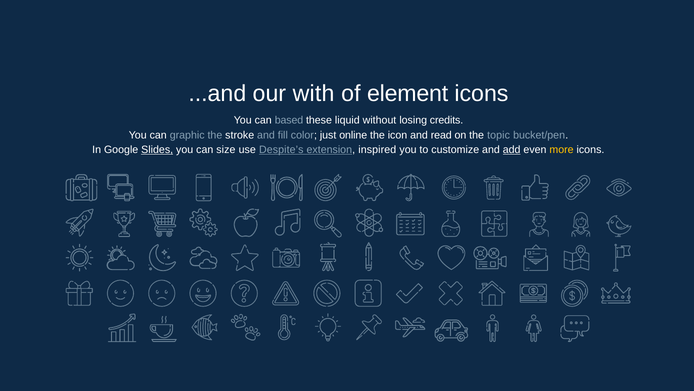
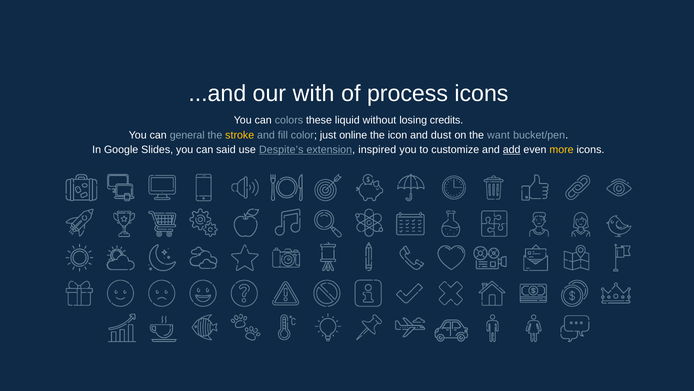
element: element -> process
based: based -> colors
graphic: graphic -> general
stroke colour: white -> yellow
read: read -> dust
topic: topic -> want
Slides underline: present -> none
size: size -> said
